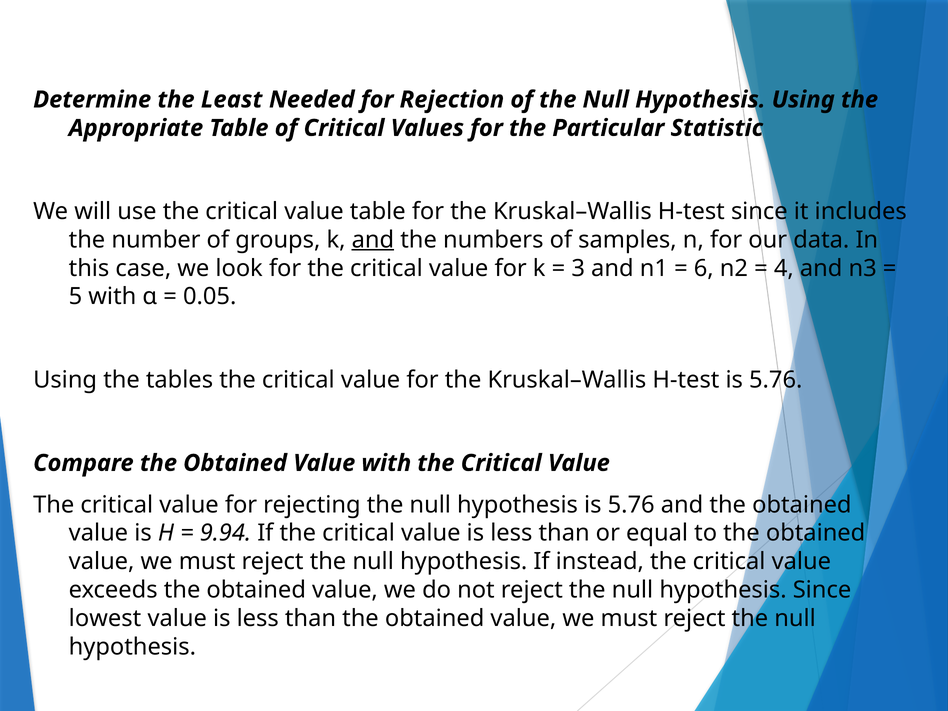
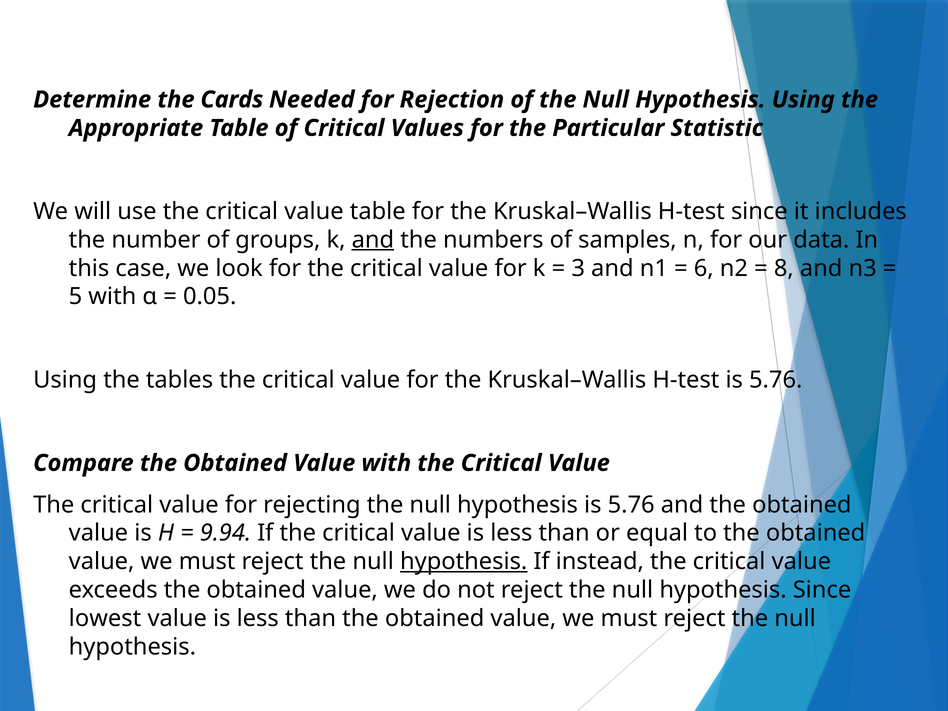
Least: Least -> Cards
4: 4 -> 8
hypothesis at (464, 562) underline: none -> present
